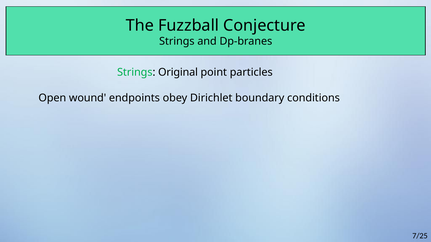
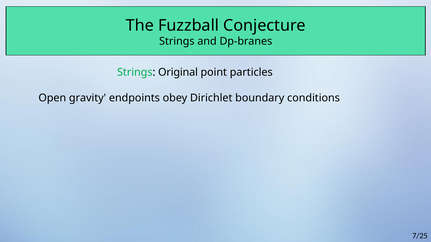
wound: wound -> gravity
